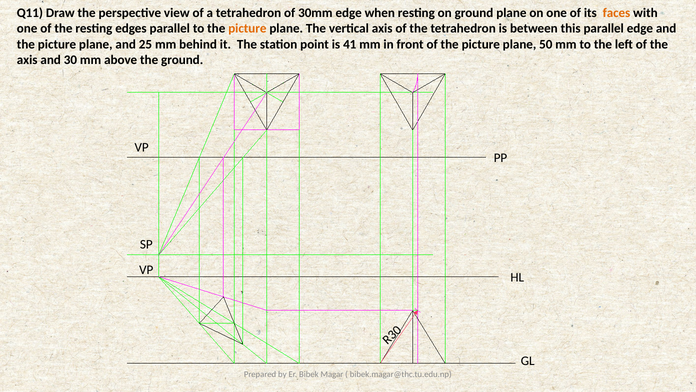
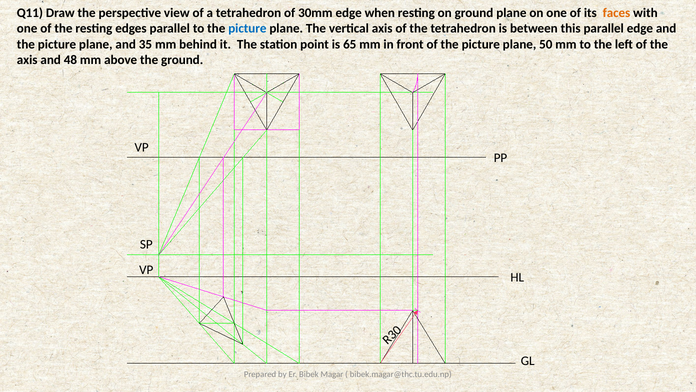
picture at (247, 29) colour: orange -> blue
25: 25 -> 35
41: 41 -> 65
30: 30 -> 48
